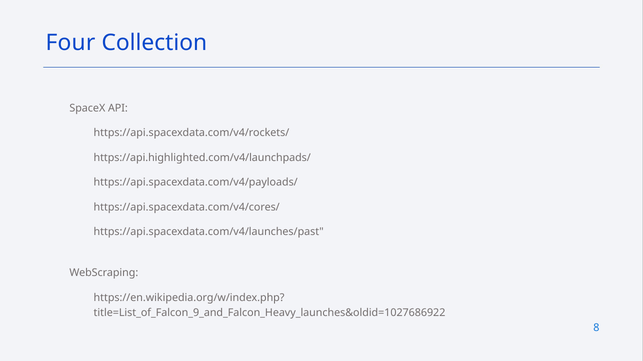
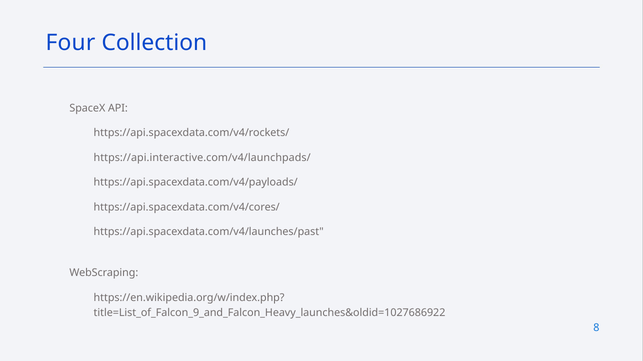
https://api.highlighted.com/v4/launchpads/: https://api.highlighted.com/v4/launchpads/ -> https://api.interactive.com/v4/launchpads/
